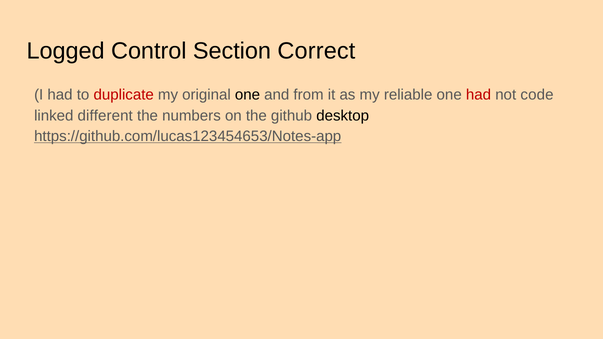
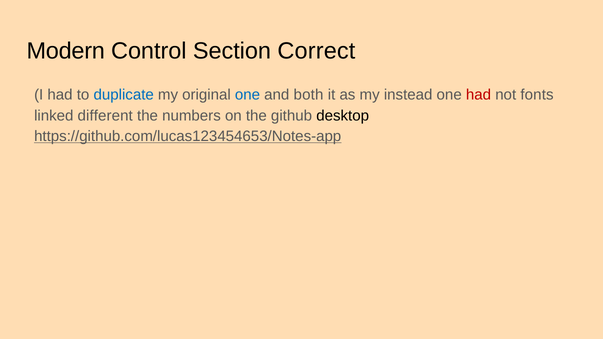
Logged: Logged -> Modern
duplicate colour: red -> blue
one at (247, 95) colour: black -> blue
from: from -> both
reliable: reliable -> instead
code: code -> fonts
